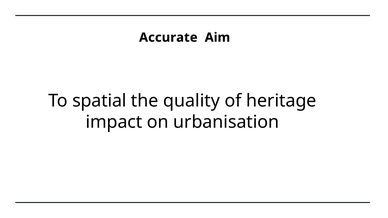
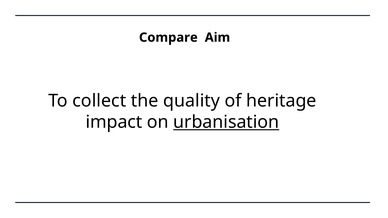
Accurate: Accurate -> Compare
spatial: spatial -> collect
urbanisation underline: none -> present
